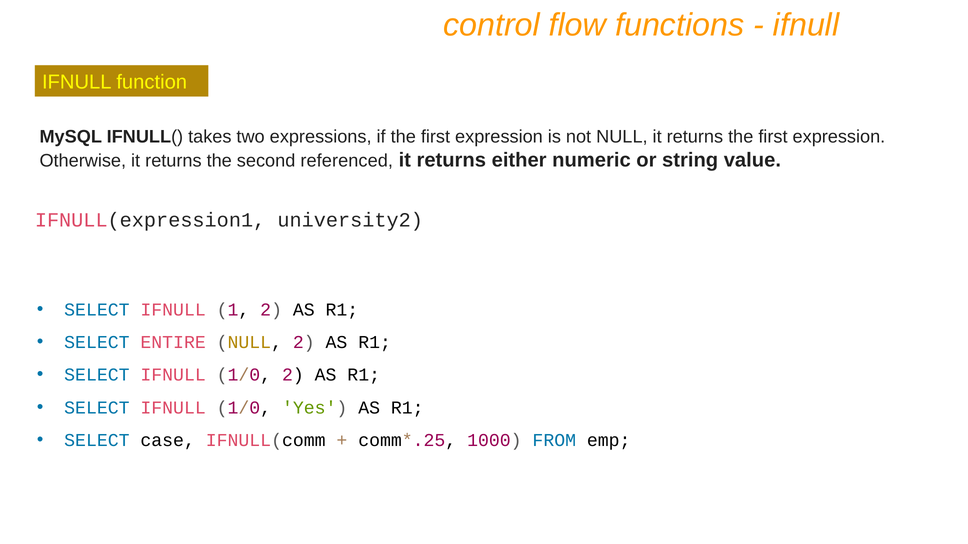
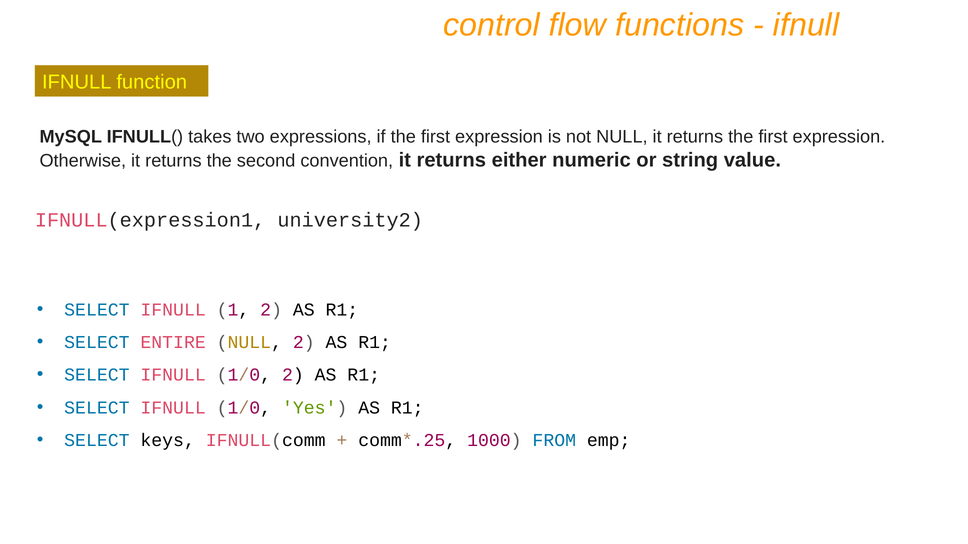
referenced: referenced -> convention
case: case -> keys
